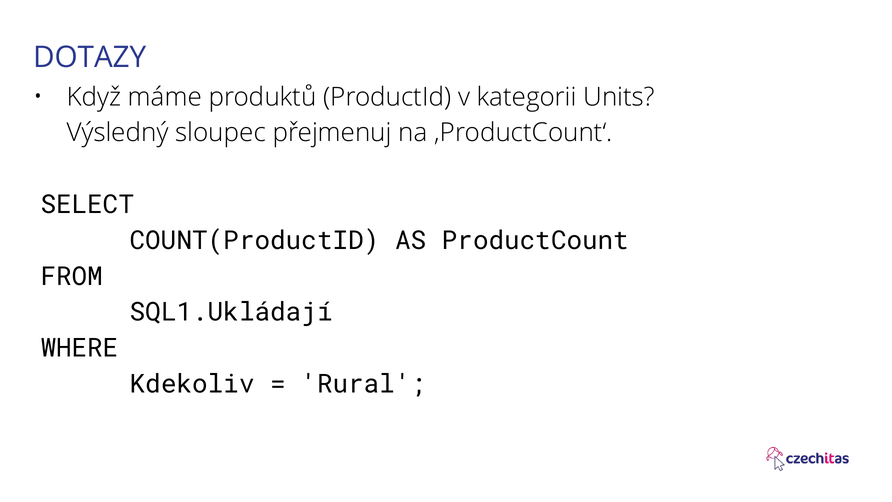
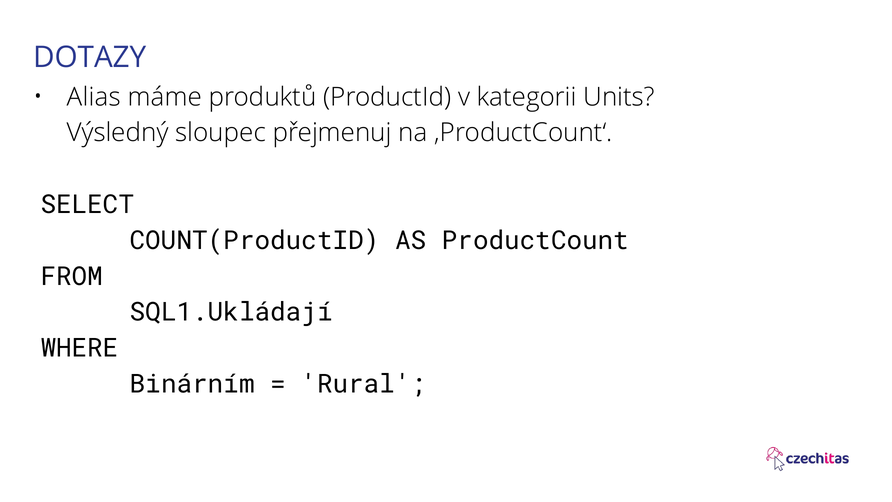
Když: Když -> Alias
Kdekoliv: Kdekoliv -> Binárním
